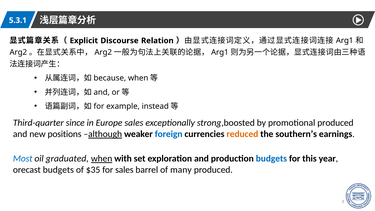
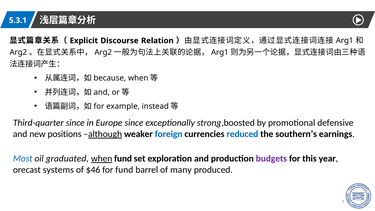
Europe sales: sales -> since
promotional produced: produced -> defensive
reduced colour: orange -> blue
when with: with -> fund
budgets at (271, 159) colour: blue -> purple
orecast budgets: budgets -> systems
$35: $35 -> $46
for sales: sales -> fund
